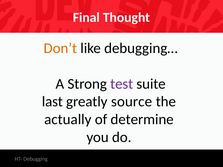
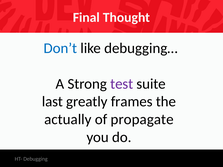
Don’t colour: orange -> blue
source: source -> frames
determine: determine -> propagate
